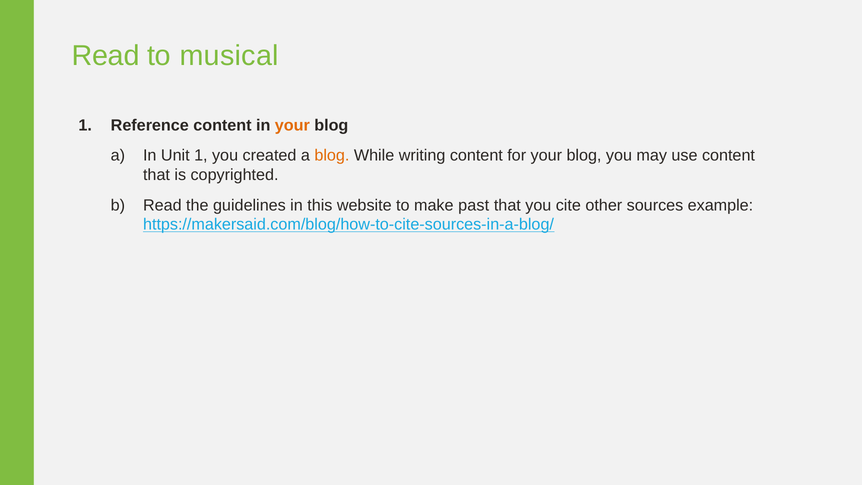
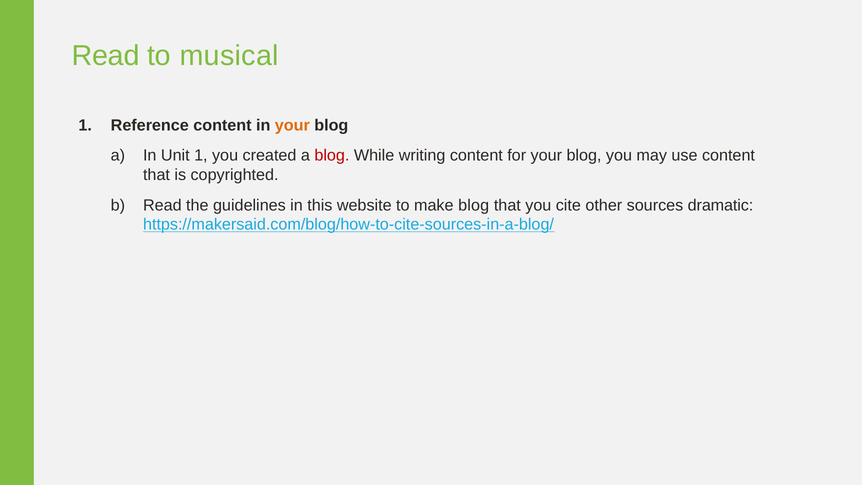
blog at (332, 156) colour: orange -> red
make past: past -> blog
example: example -> dramatic
